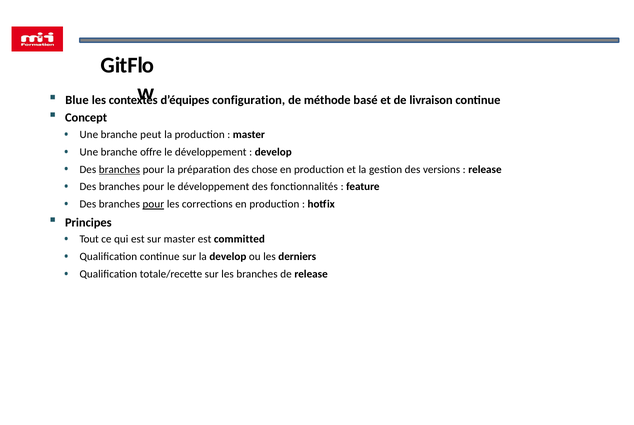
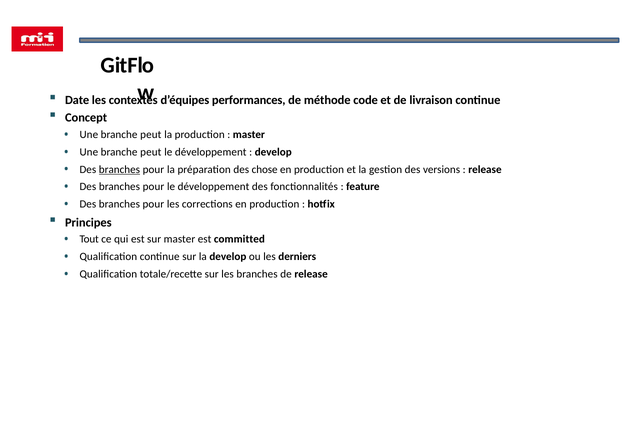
Blue: Blue -> Date
configuration: configuration -> performances
basé: basé -> code
offre at (151, 152): offre -> peut
pour at (153, 204) underline: present -> none
